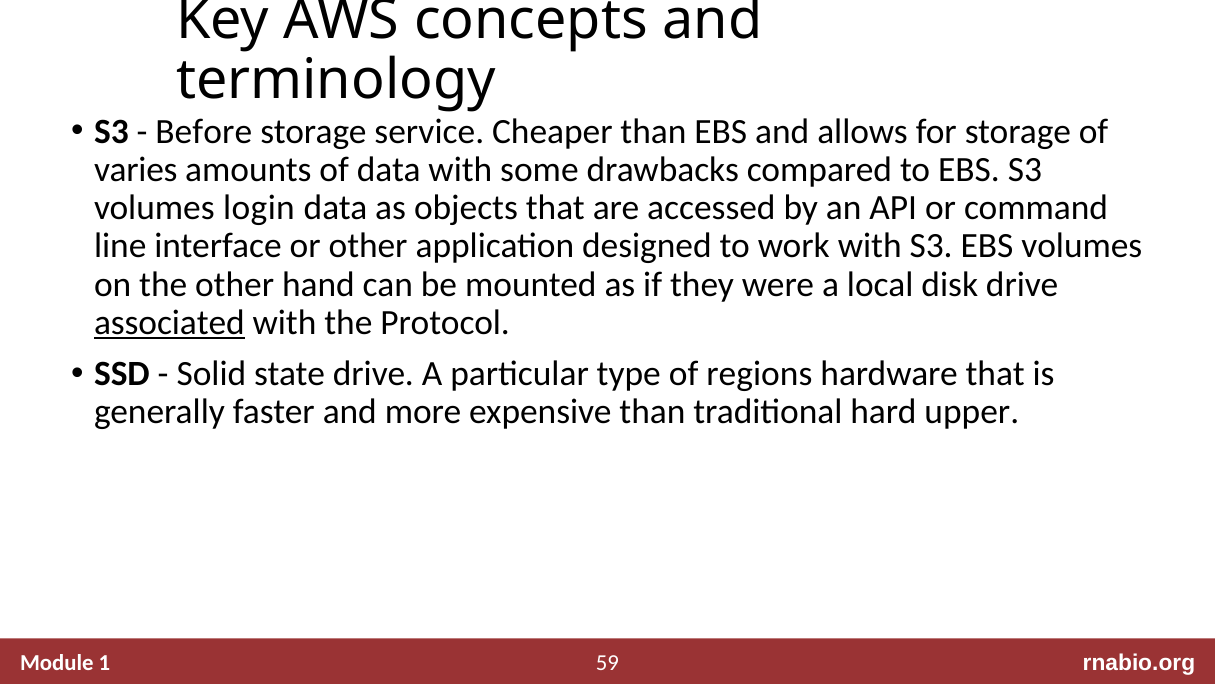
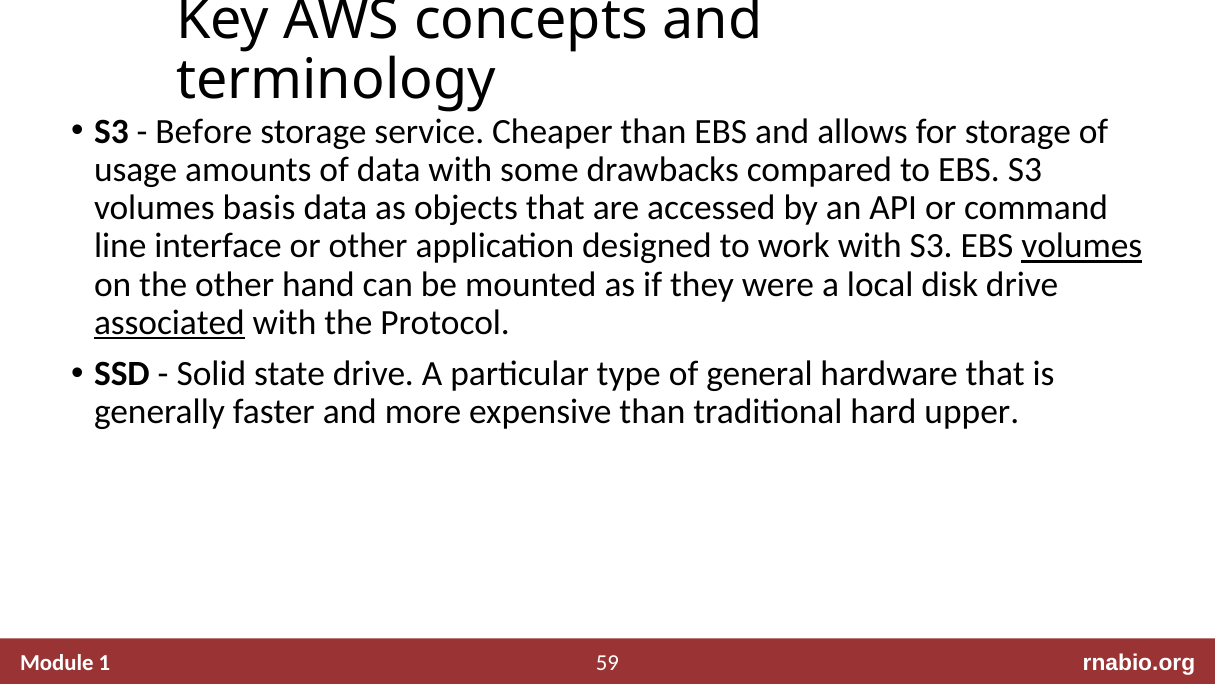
varies: varies -> usage
login: login -> basis
volumes at (1082, 246) underline: none -> present
regions: regions -> general
